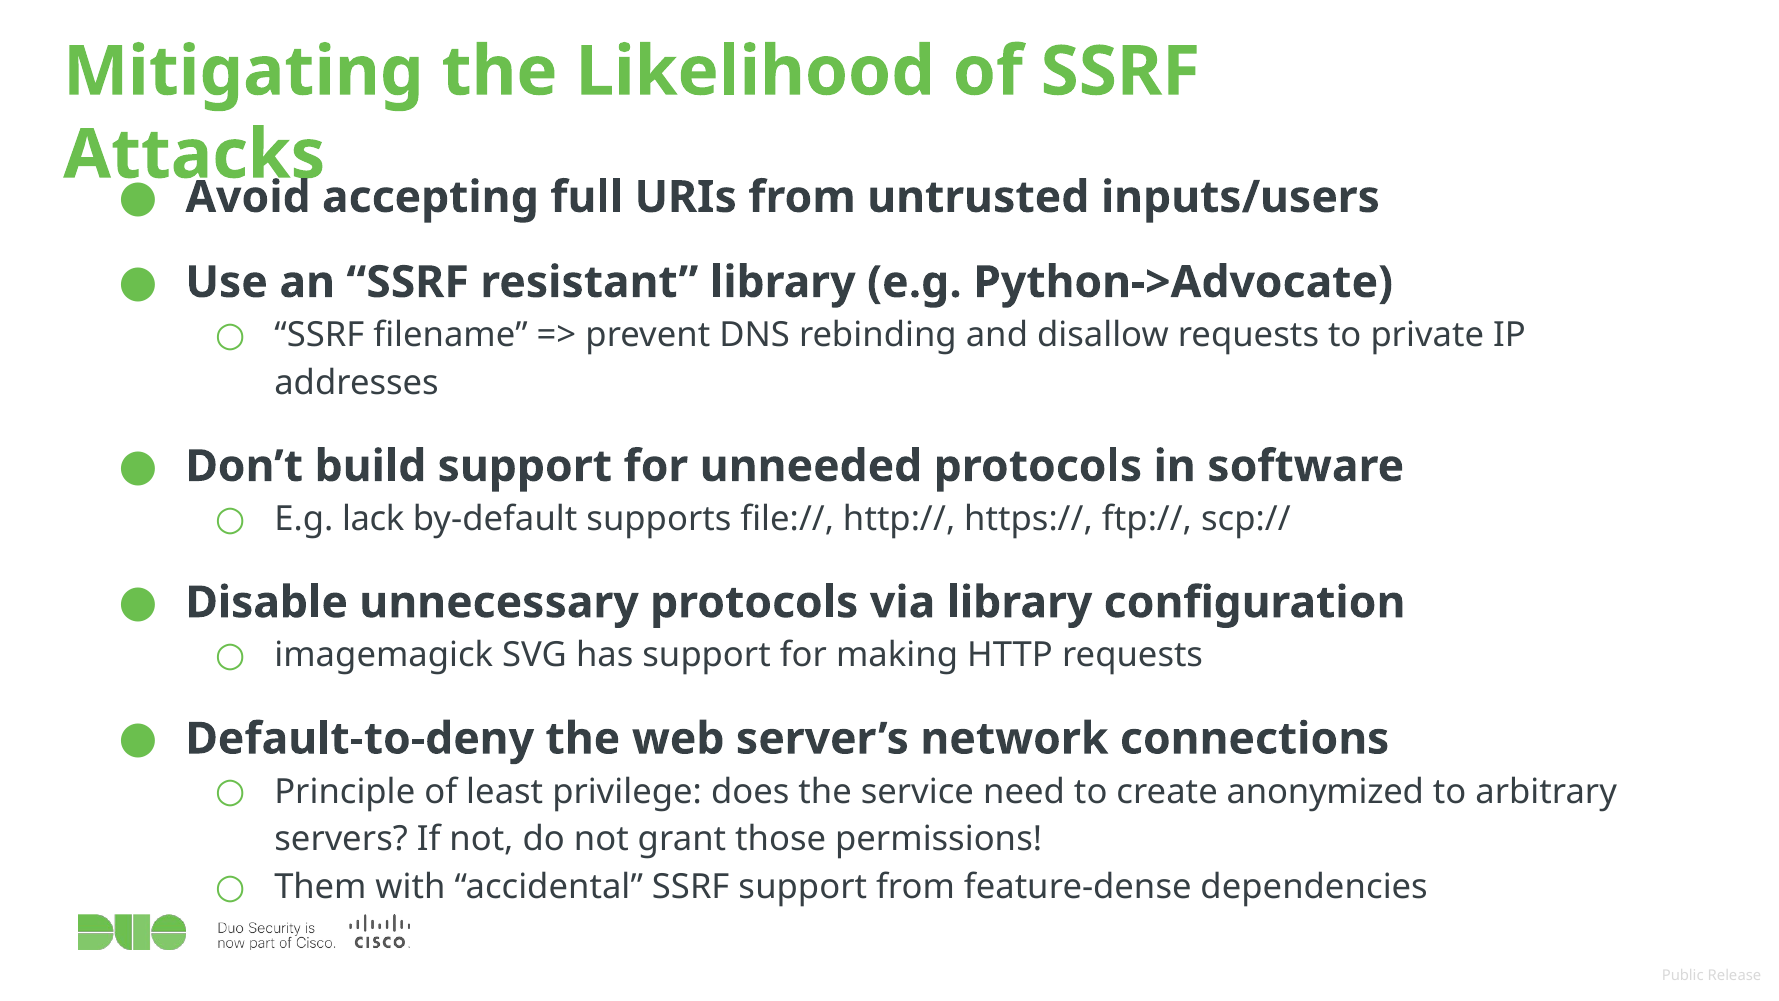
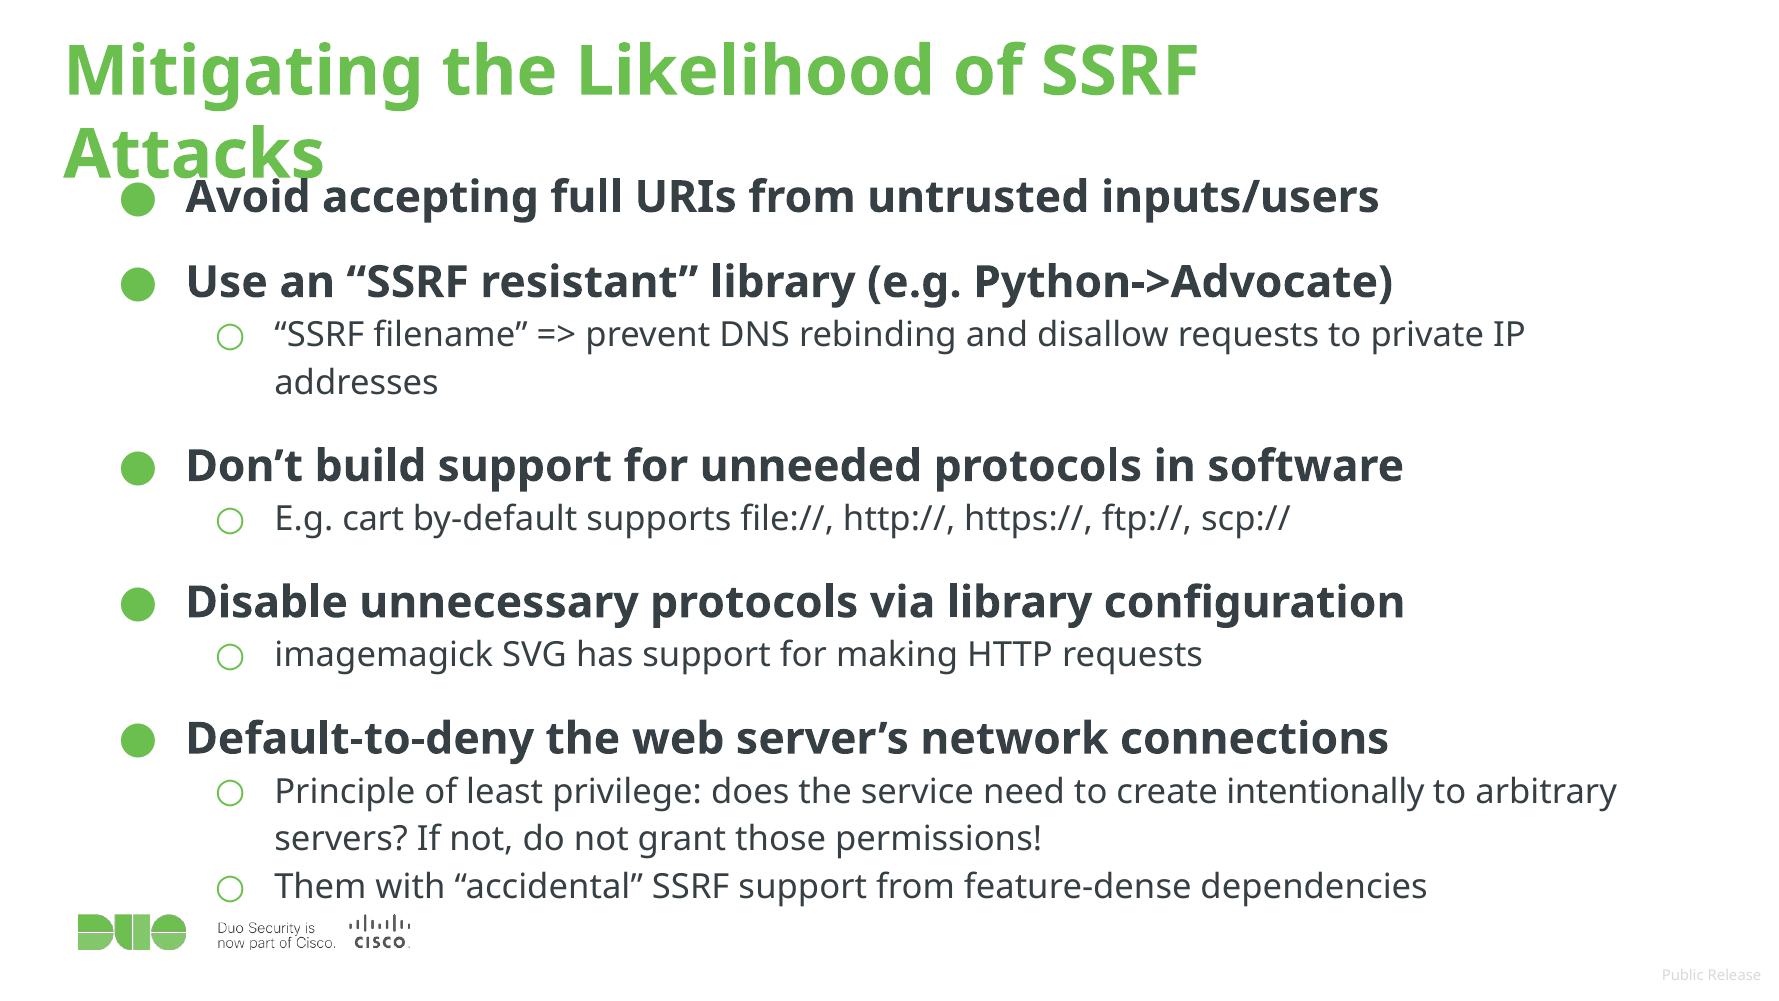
lack: lack -> cart
anonymized: anonymized -> intentionally
